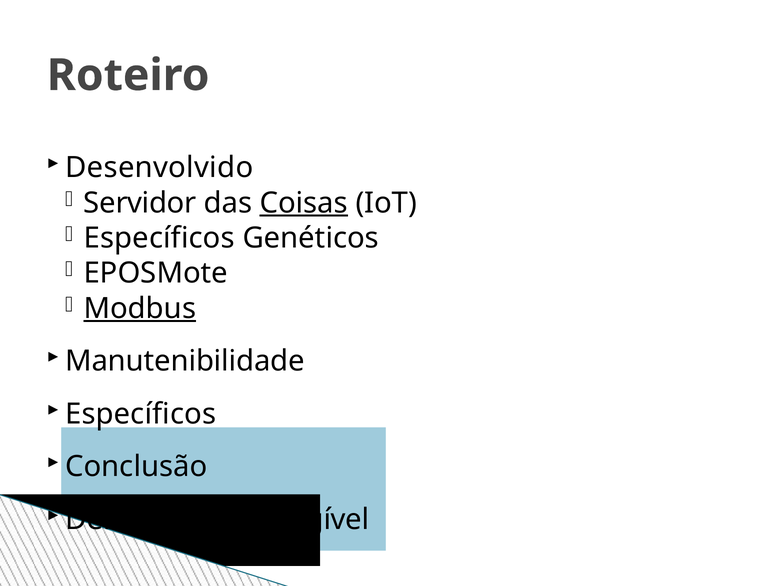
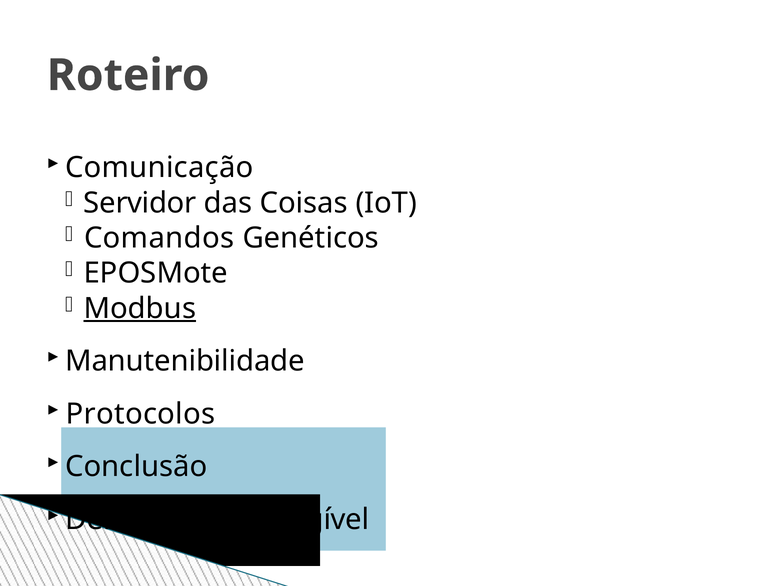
Desenvolvido: Desenvolvido -> Comunicação
Coisas underline: present -> none
Específicos at (159, 238): Específicos -> Comandos
Específicos at (141, 414): Específicos -> Protocolos
